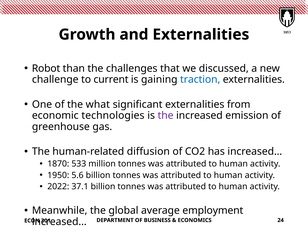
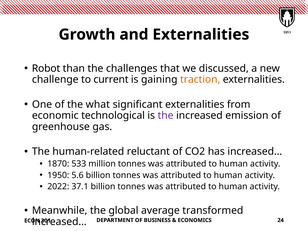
traction colour: blue -> orange
technologies: technologies -> technological
diffusion: diffusion -> reluctant
employment: employment -> transformed
